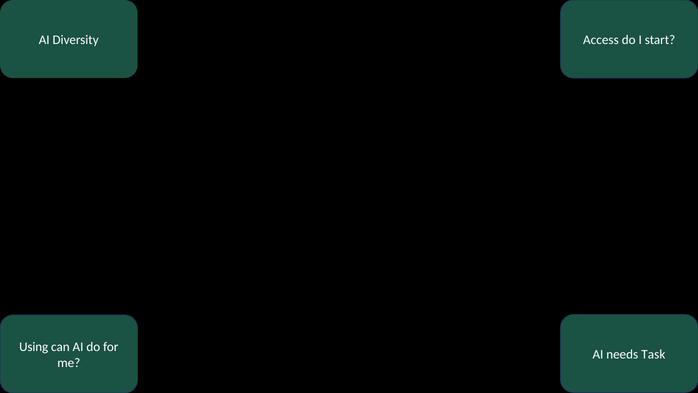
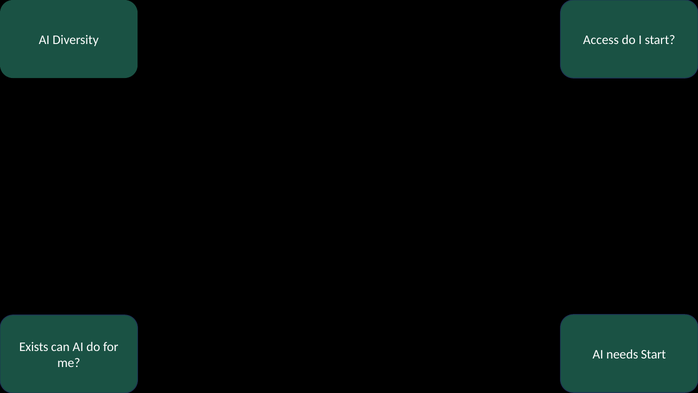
Using: Using -> Exists
needs Task: Task -> Start
